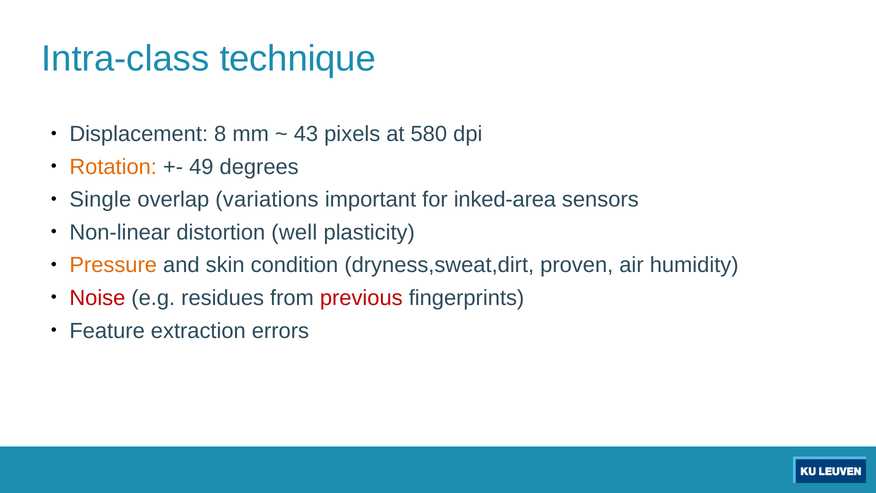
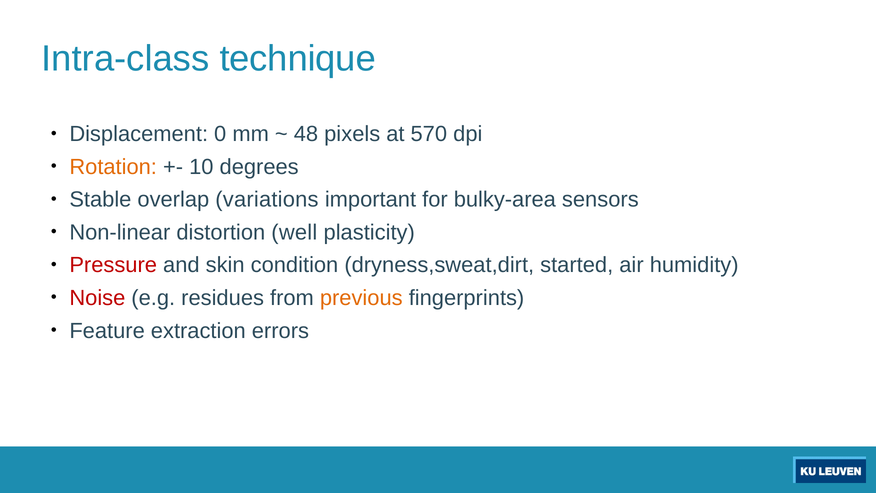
8: 8 -> 0
43: 43 -> 48
580: 580 -> 570
49: 49 -> 10
Single: Single -> Stable
inked-area: inked-area -> bulky-area
Pressure colour: orange -> red
proven: proven -> started
previous colour: red -> orange
